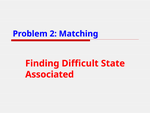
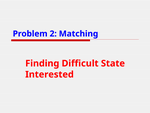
Associated: Associated -> Interested
